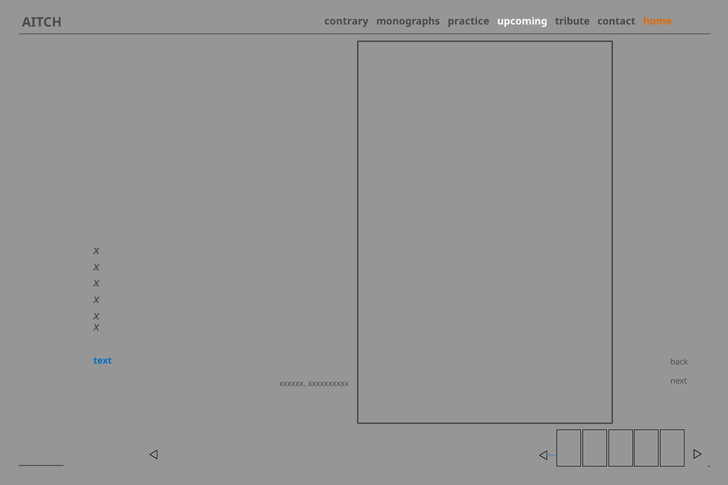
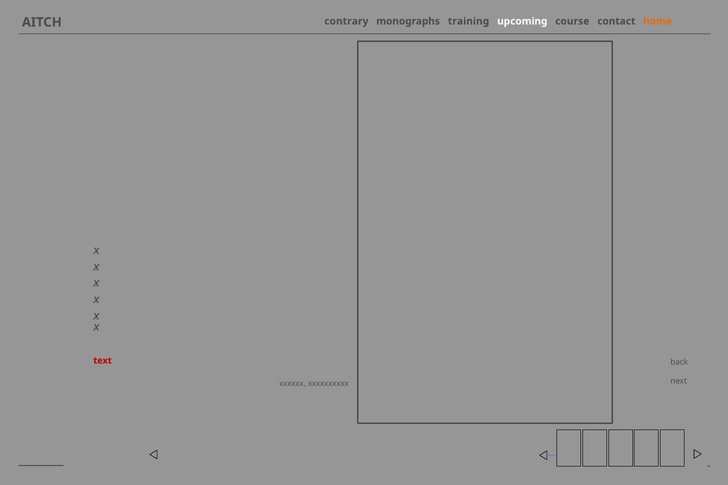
practice: practice -> training
tribute: tribute -> course
text colour: blue -> red
